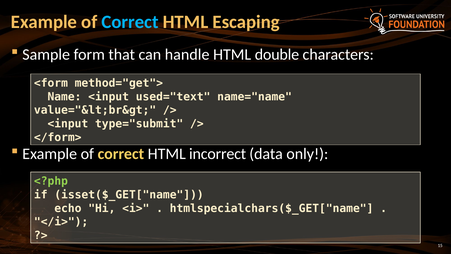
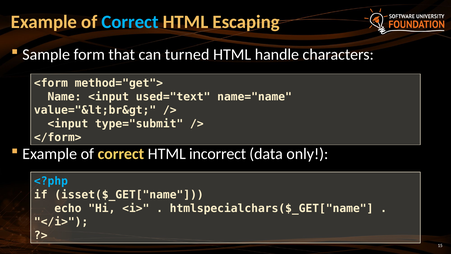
handle: handle -> turned
double: double -> handle
<?php colour: light green -> light blue
